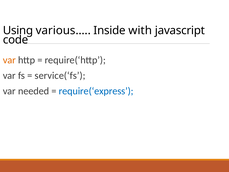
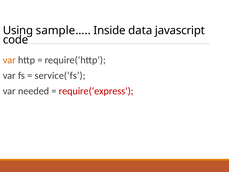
various…: various… -> sample…
with: with -> data
require(‘express colour: blue -> red
